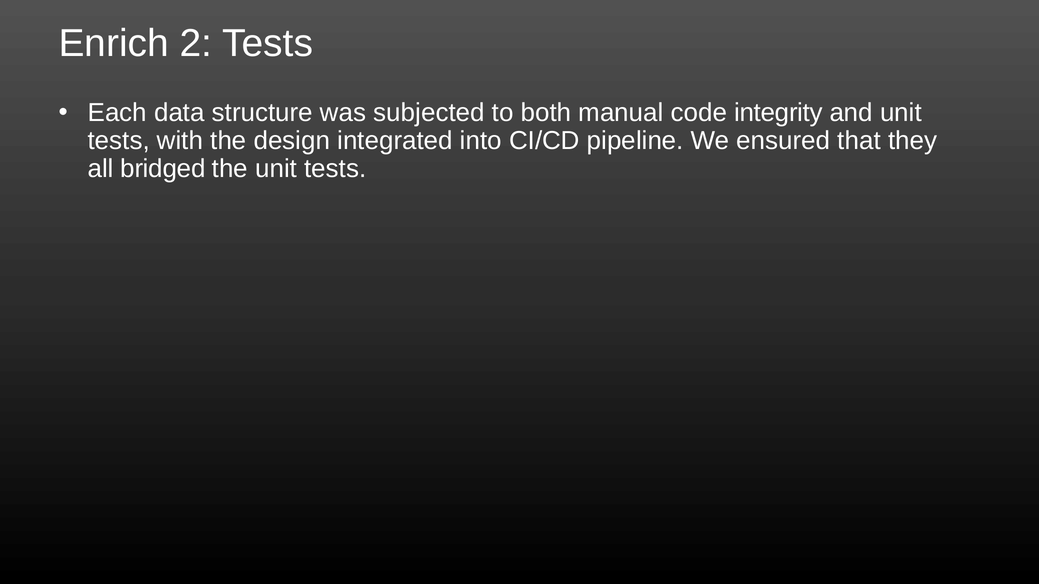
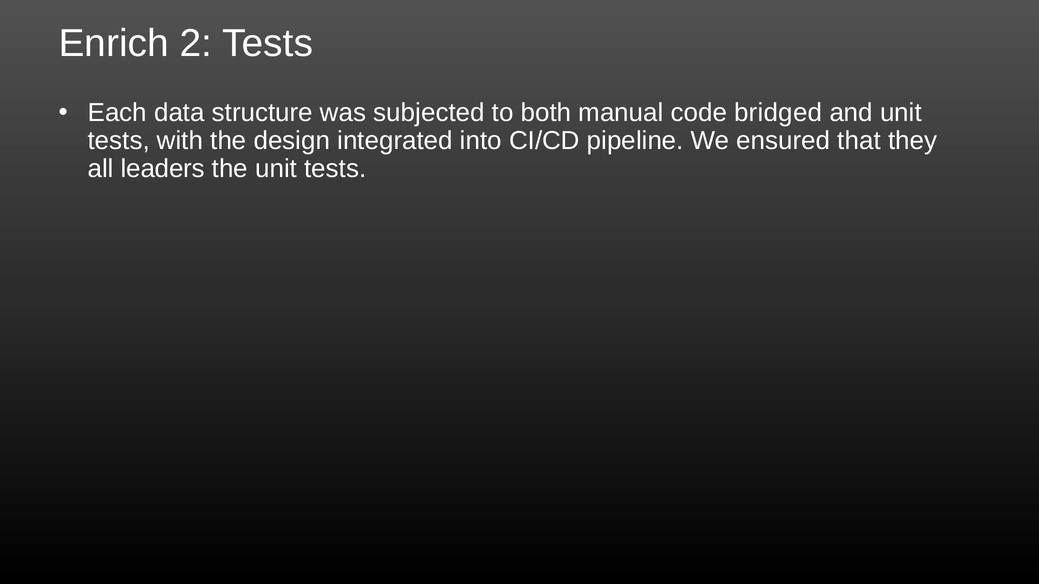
integrity: integrity -> bridged
bridged: bridged -> leaders
